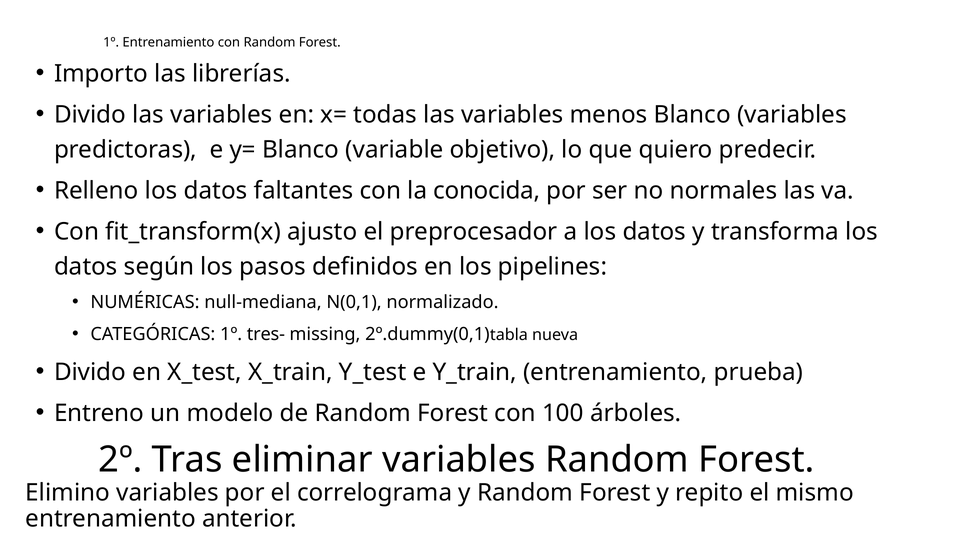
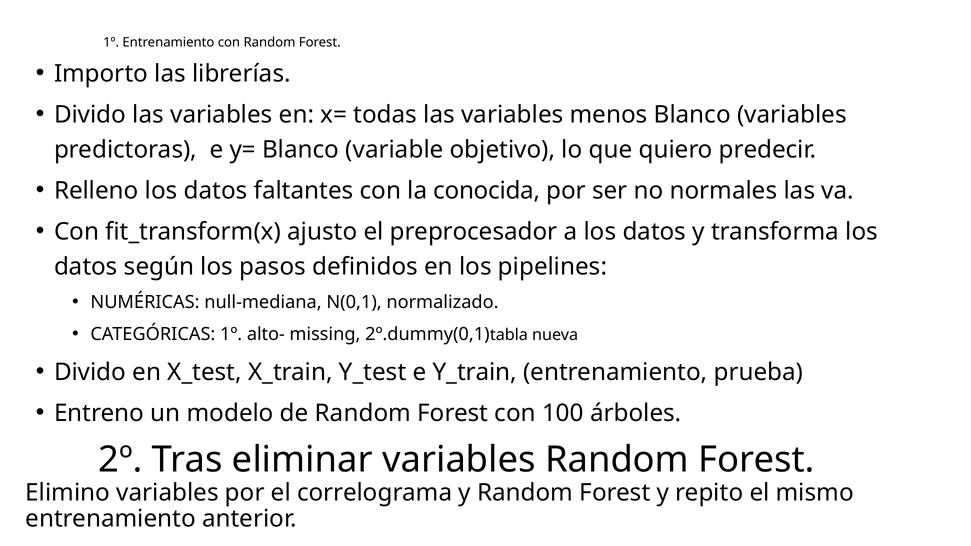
tres-: tres- -> alto-
